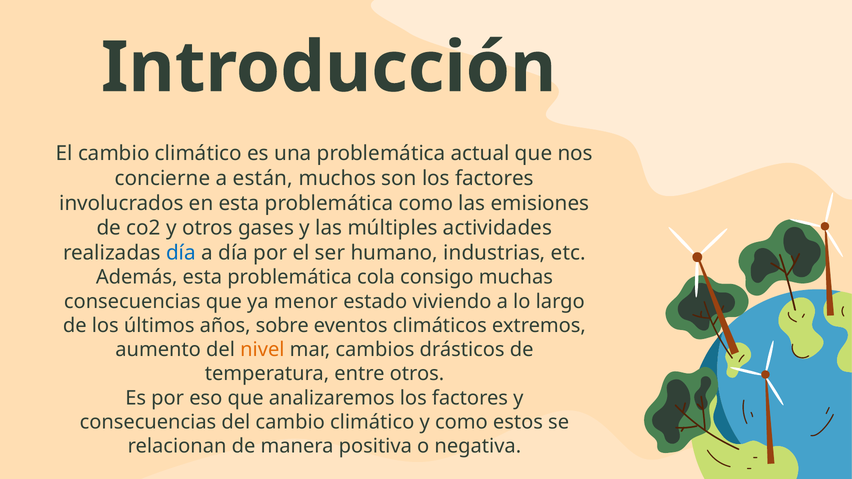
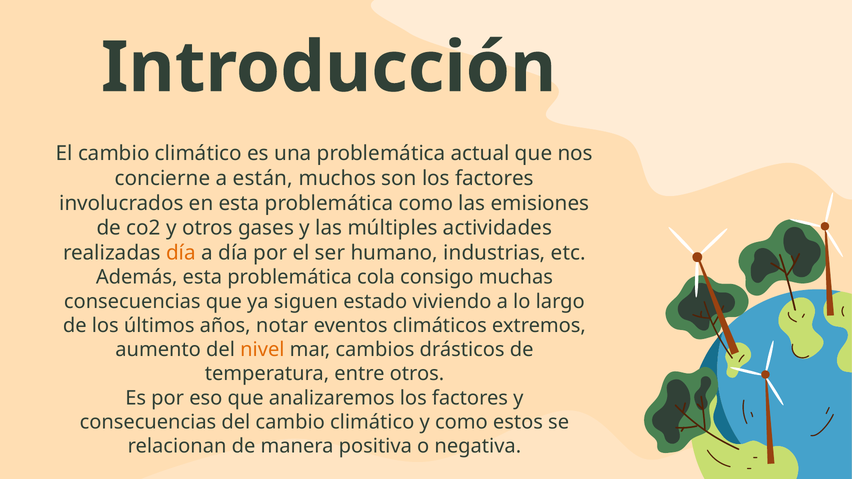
día at (181, 253) colour: blue -> orange
menor: menor -> siguen
sobre: sobre -> notar
